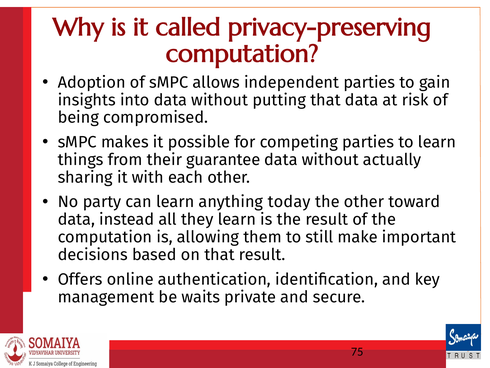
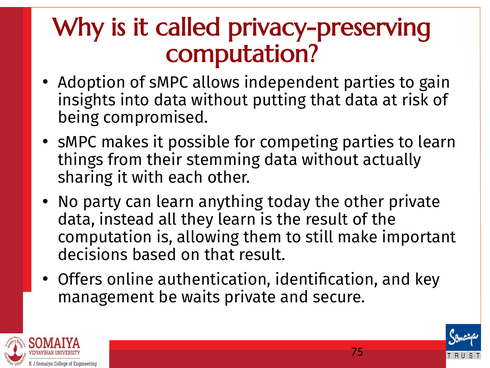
guarantee: guarantee -> stemming
other toward: toward -> private
